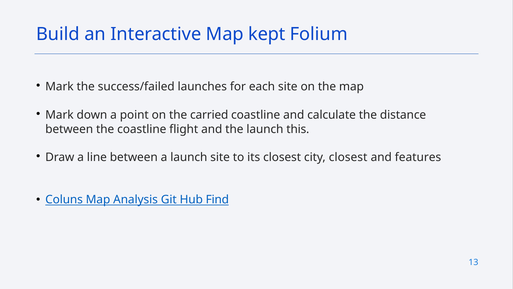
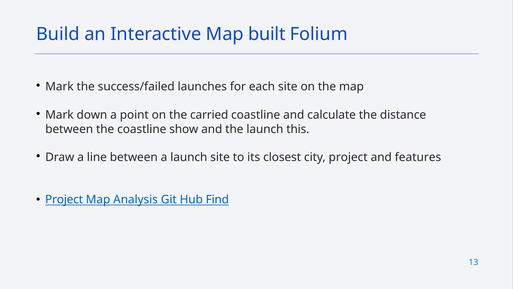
kept: kept -> built
flight: flight -> show
city closest: closest -> project
Coluns at (64, 199): Coluns -> Project
